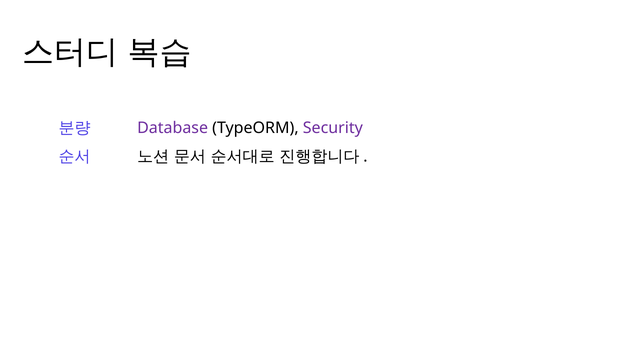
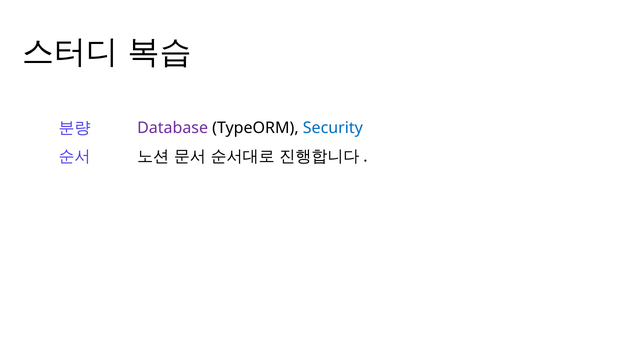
Security colour: purple -> blue
